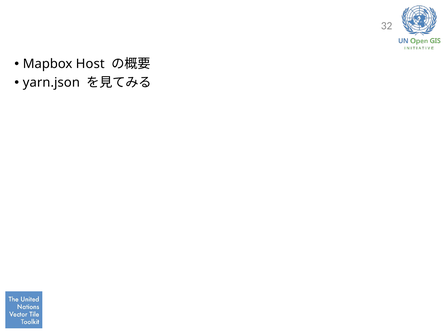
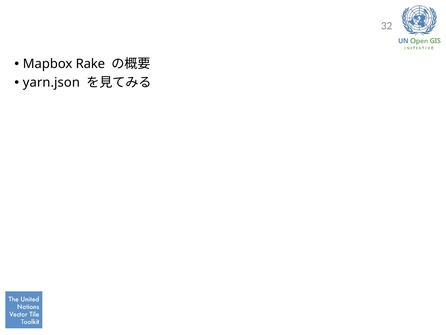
Host: Host -> Rake
